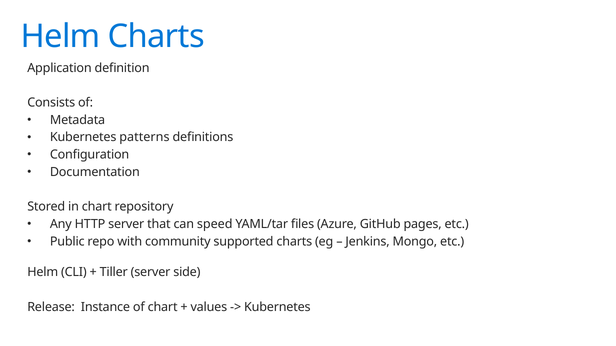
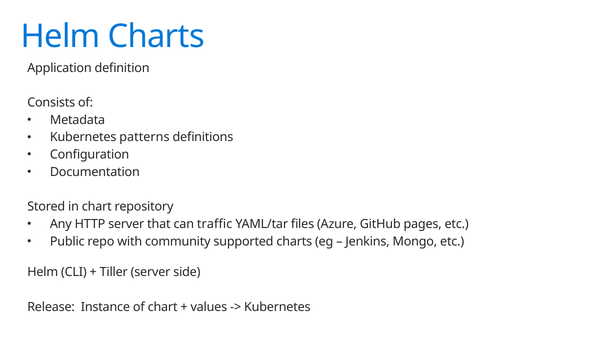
speed: speed -> traffic
